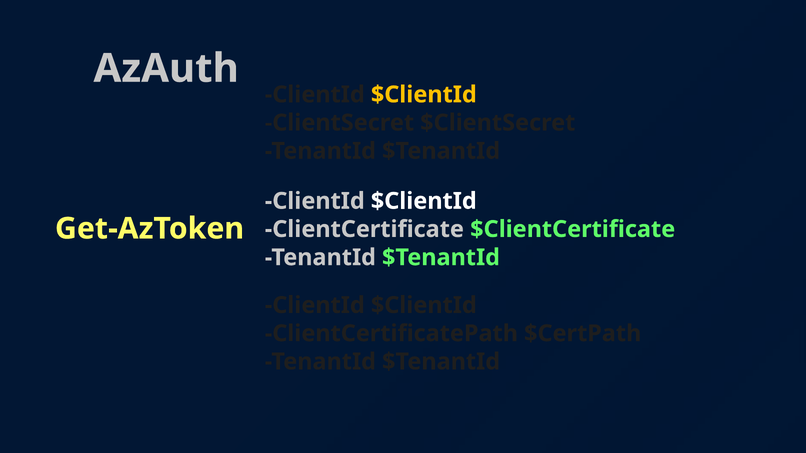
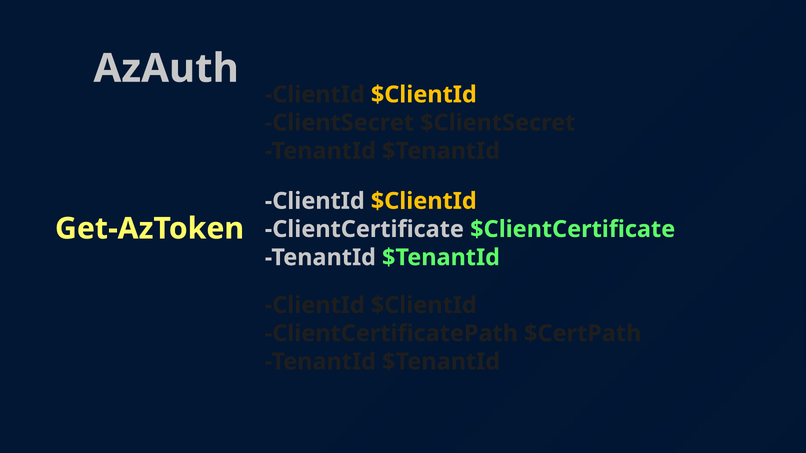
$ClientId at (424, 201) colour: white -> yellow
